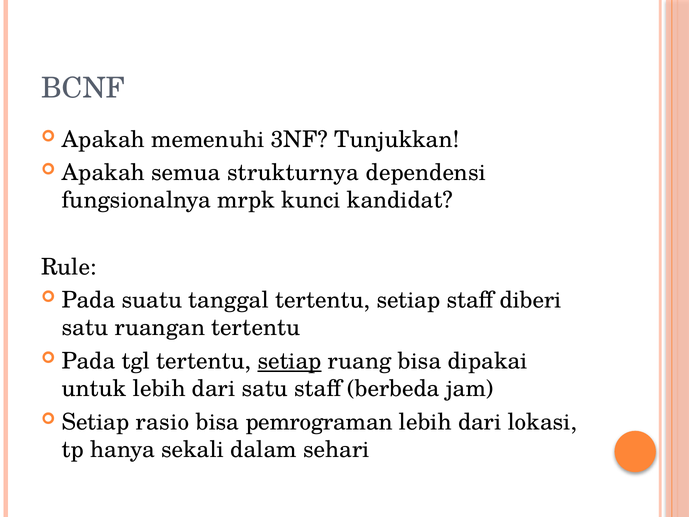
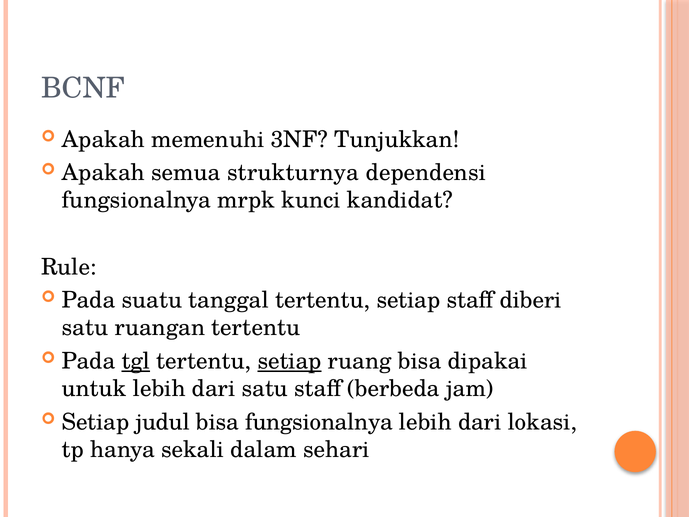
tgl underline: none -> present
rasio: rasio -> judul
bisa pemrograman: pemrograman -> fungsionalnya
